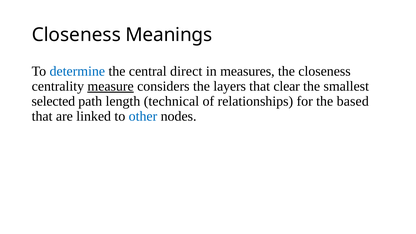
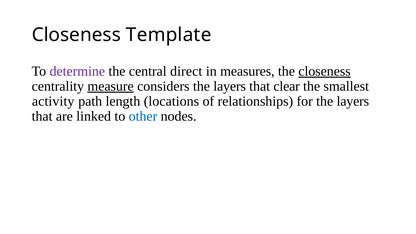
Meanings: Meanings -> Template
determine colour: blue -> purple
closeness at (325, 71) underline: none -> present
selected: selected -> activity
technical: technical -> locations
for the based: based -> layers
